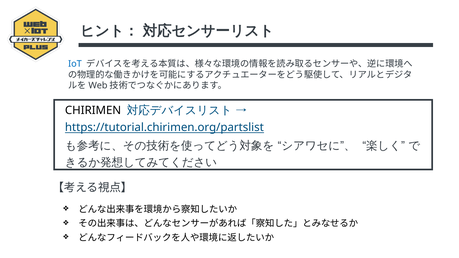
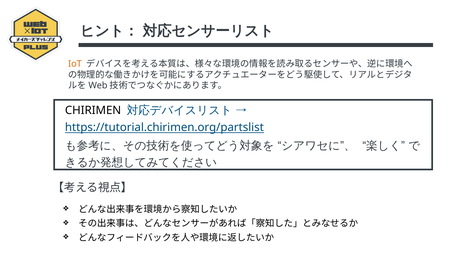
IoT colour: blue -> orange
